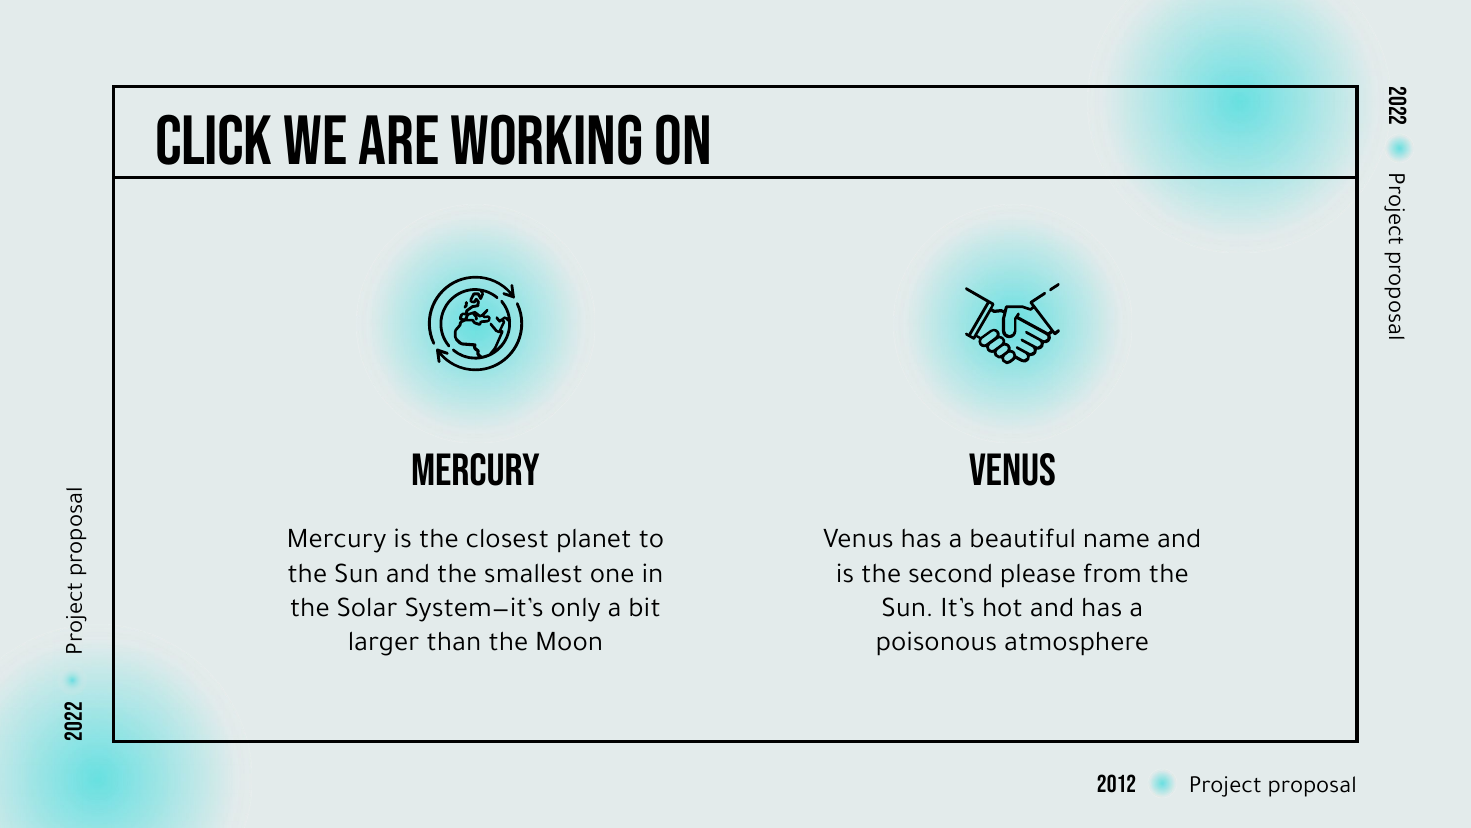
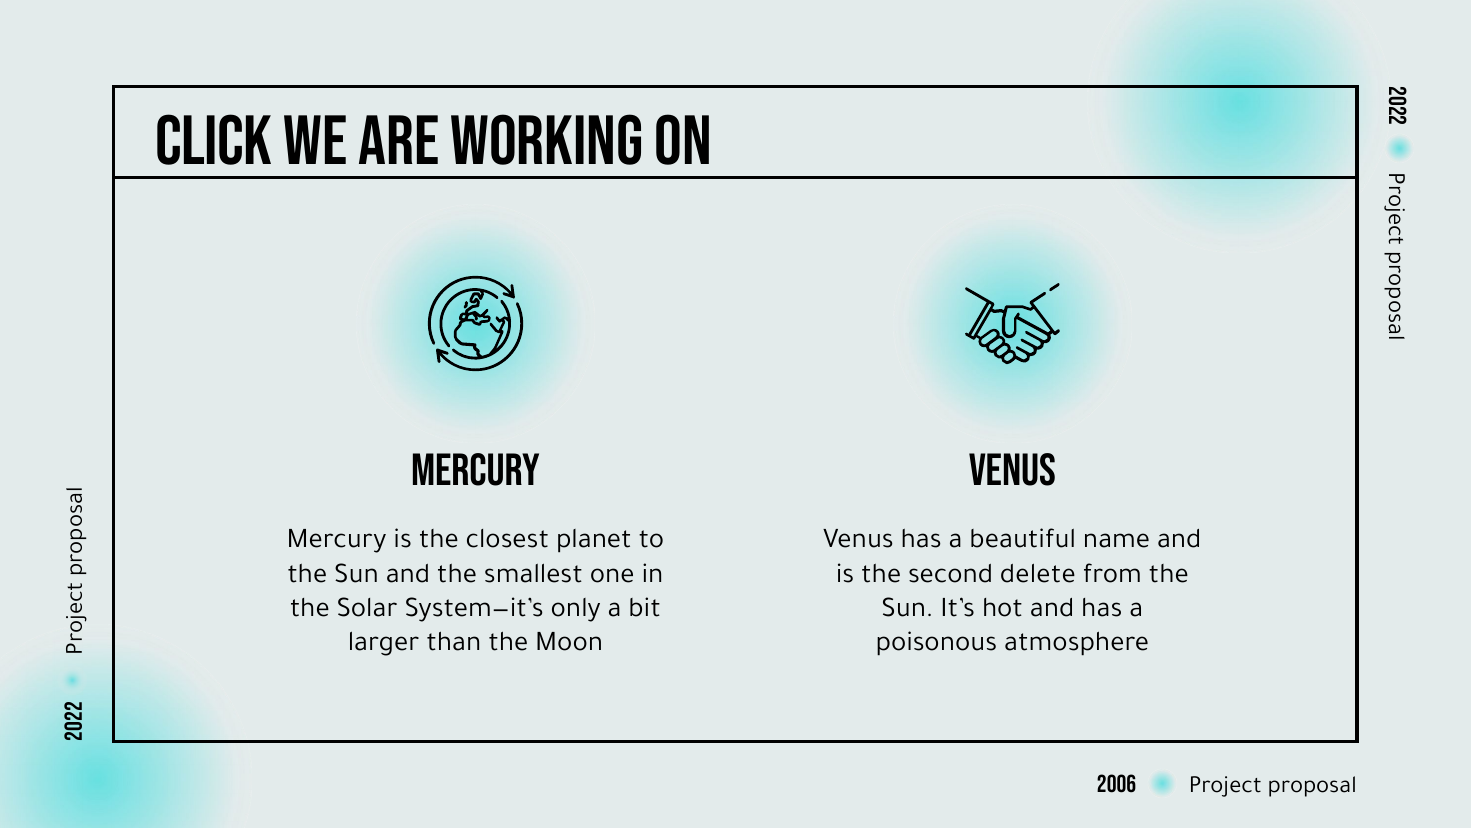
please: please -> delete
2012: 2012 -> 2006
